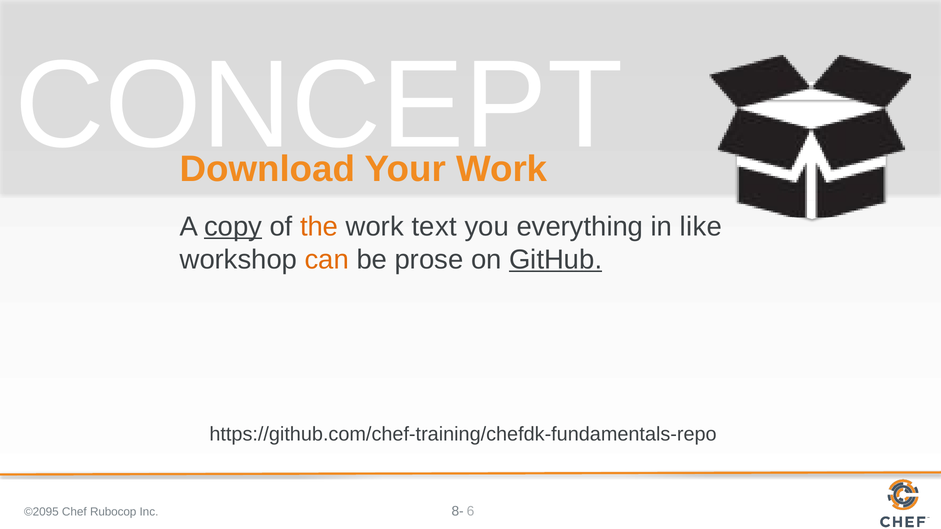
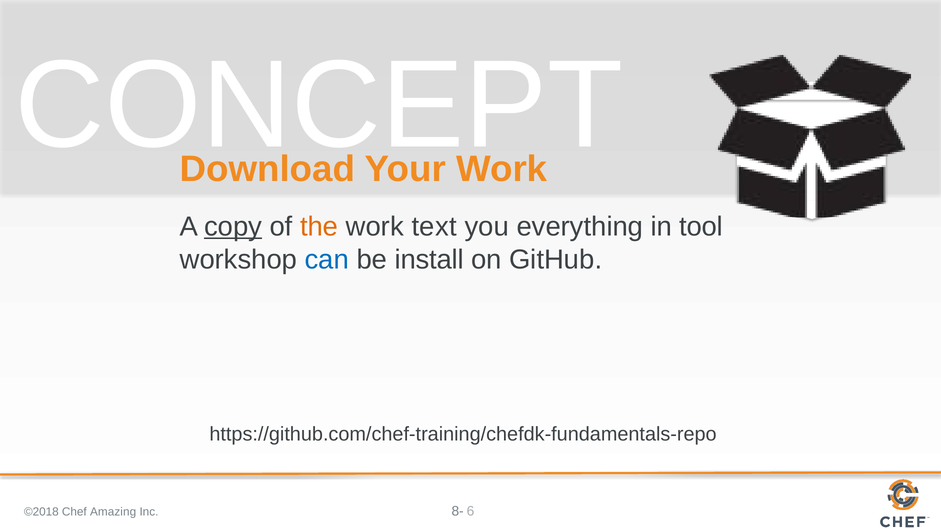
like: like -> tool
can colour: orange -> blue
prose: prose -> install
GitHub underline: present -> none
©2095: ©2095 -> ©2018
Rubocop: Rubocop -> Amazing
